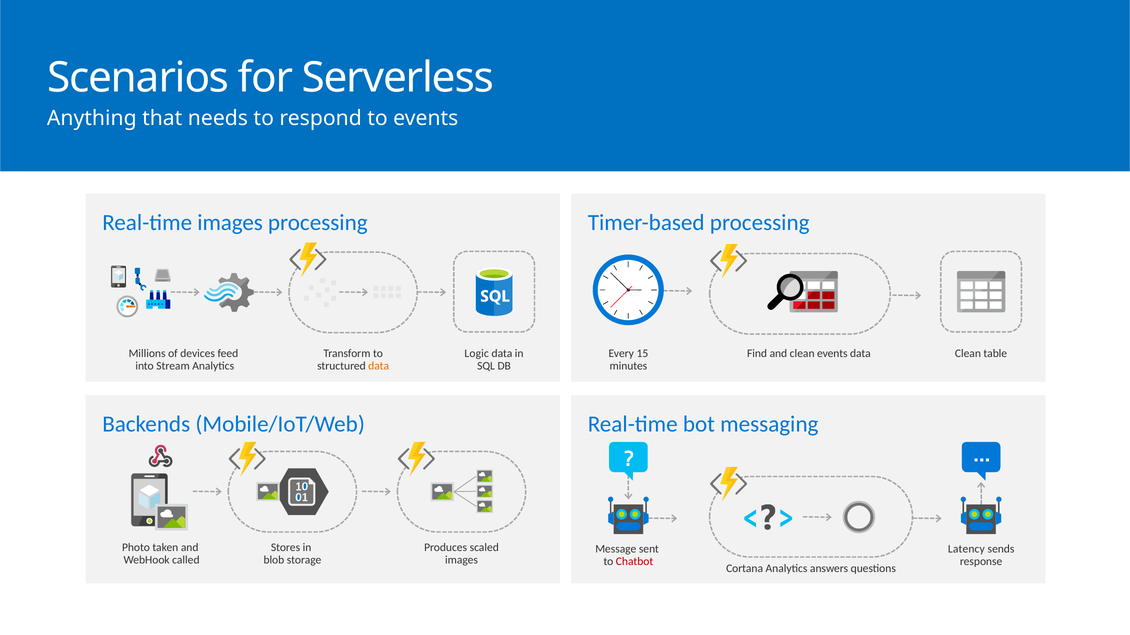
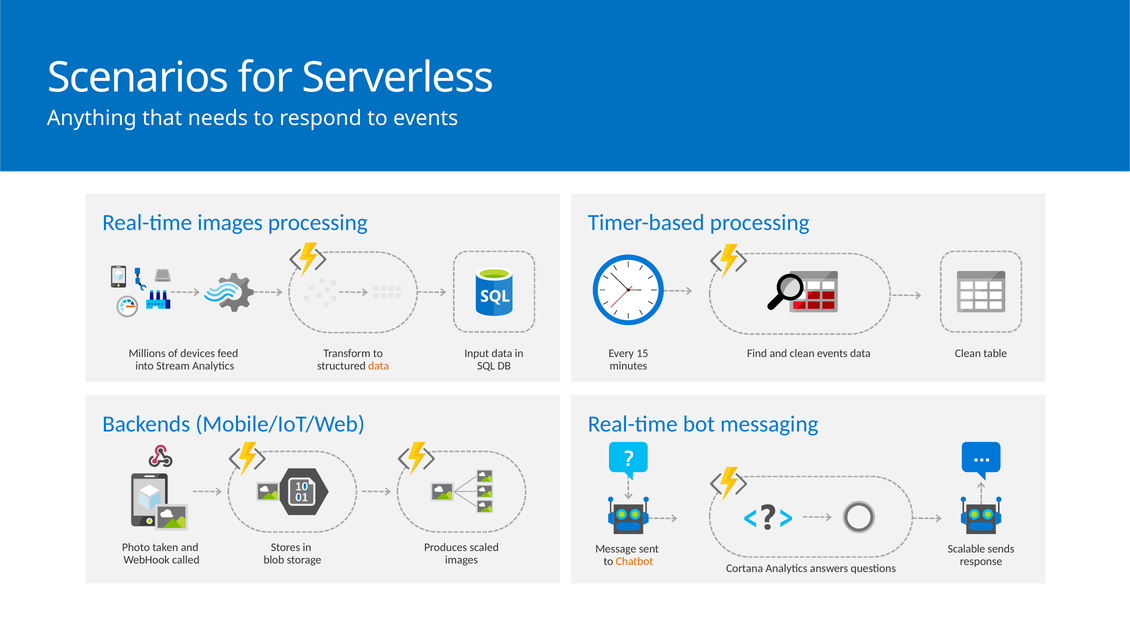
Logic: Logic -> Input
Latency: Latency -> Scalable
Chatbot colour: red -> orange
